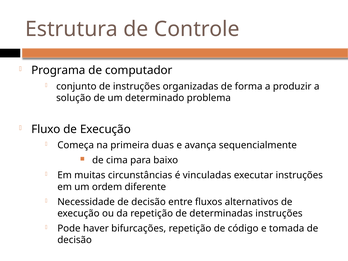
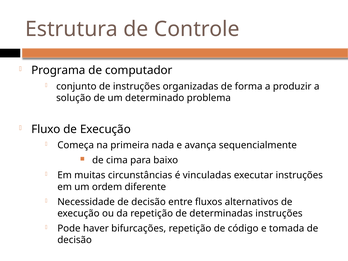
duas: duas -> nada
